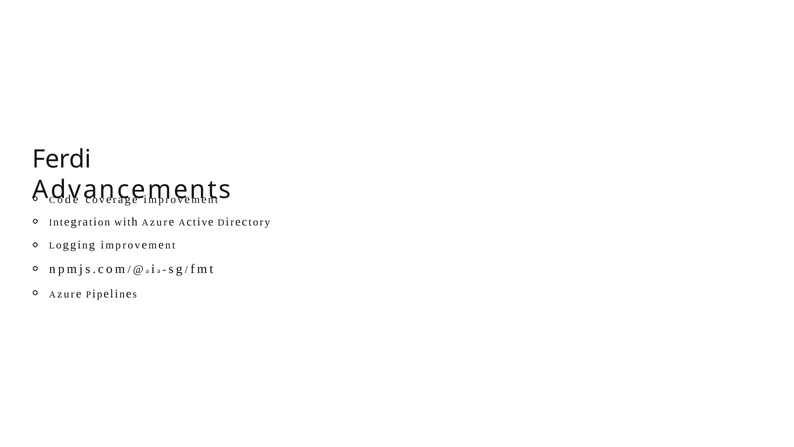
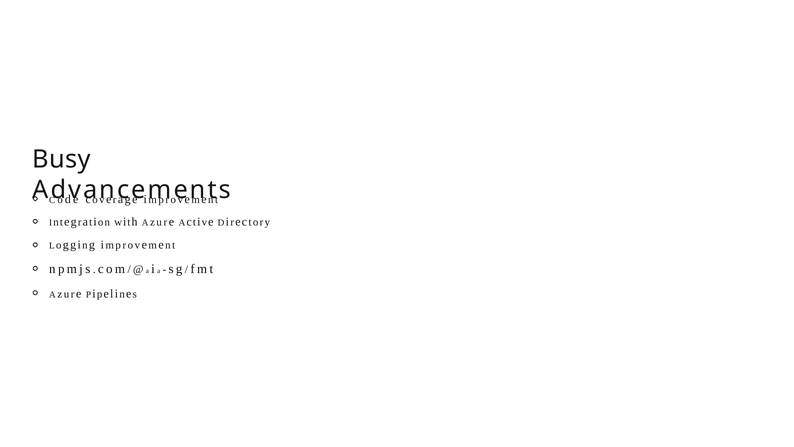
Ferdi: Ferdi -> Busy
